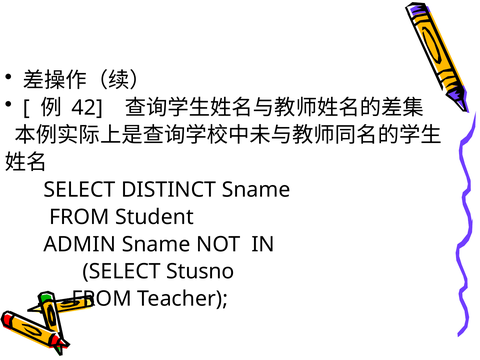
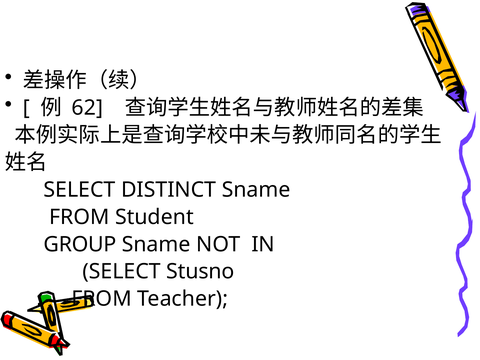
42: 42 -> 62
ADMIN: ADMIN -> GROUP
